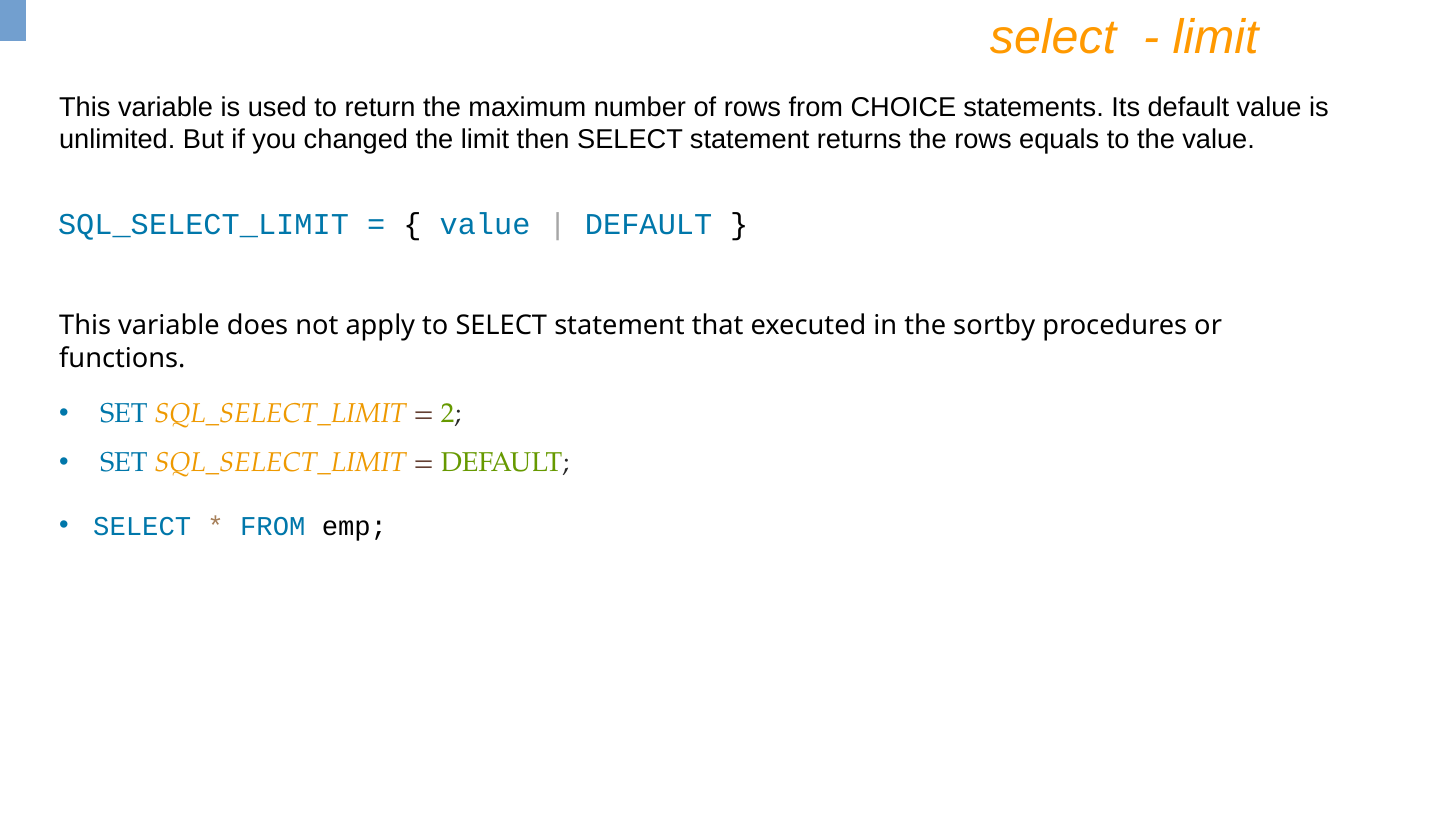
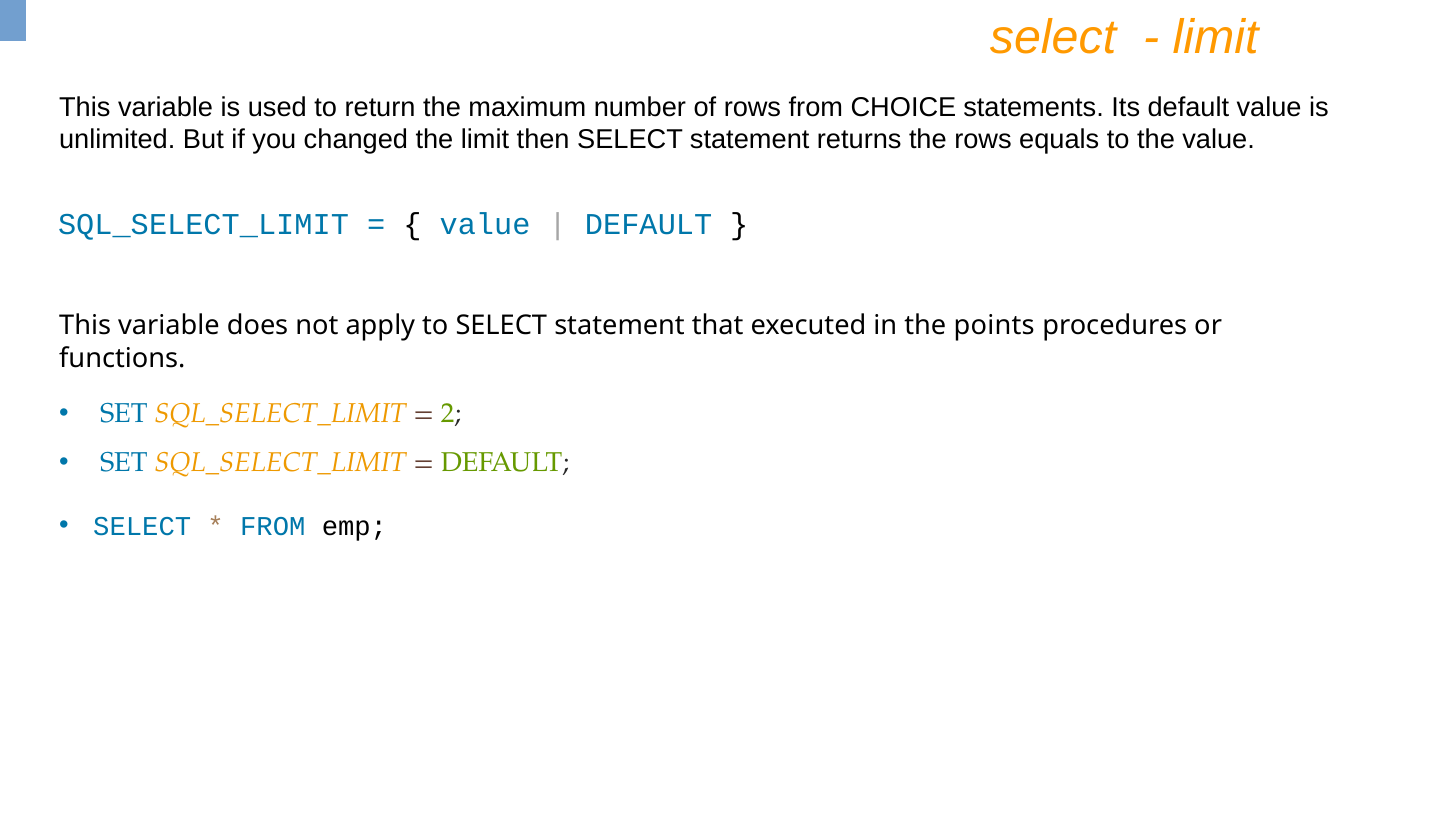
sortby: sortby -> points
